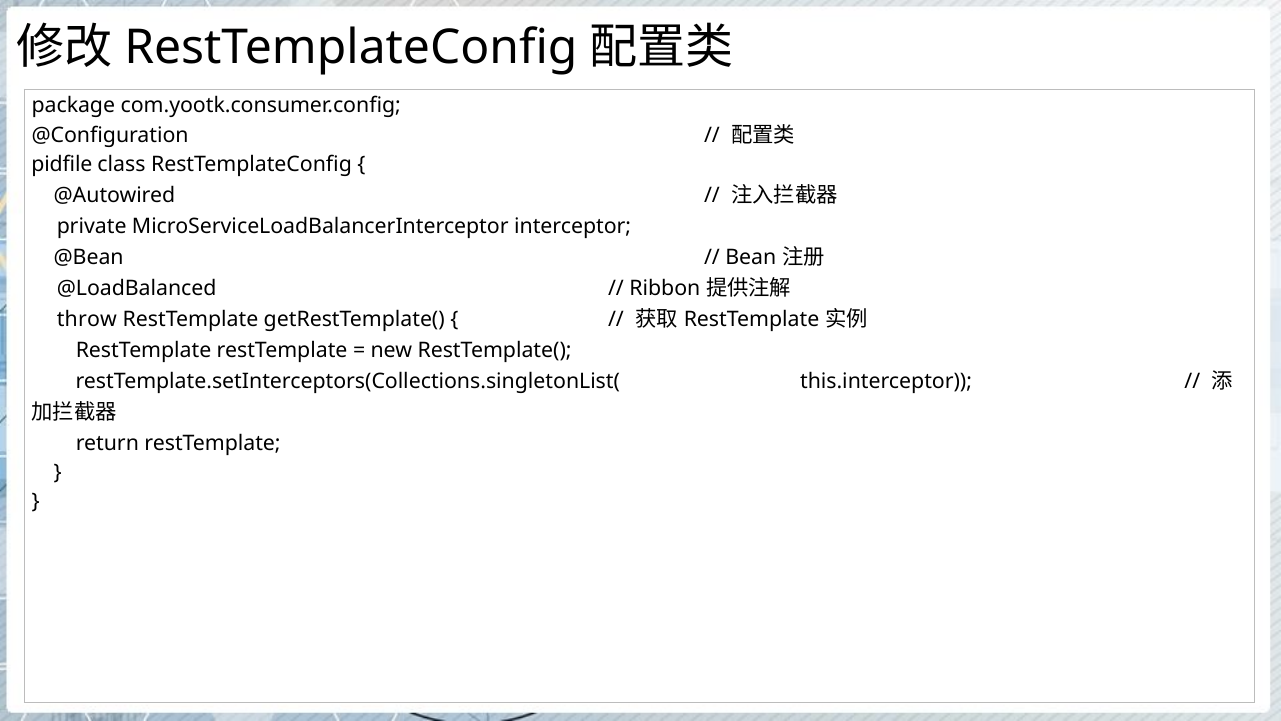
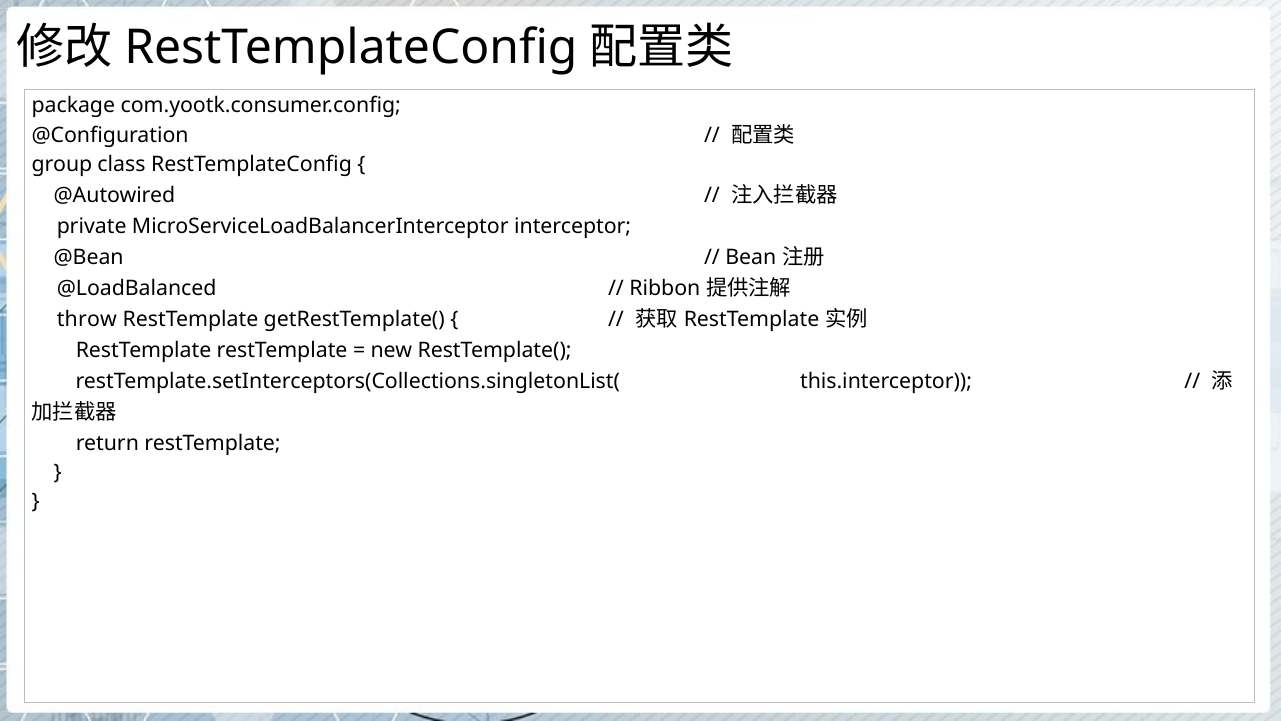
pidfile: pidfile -> group
